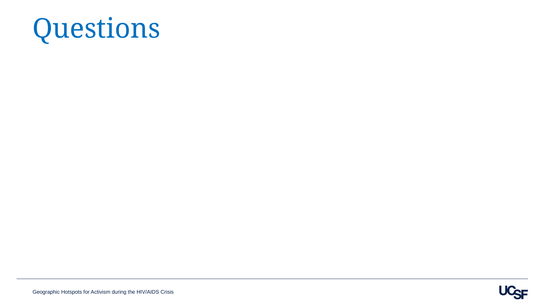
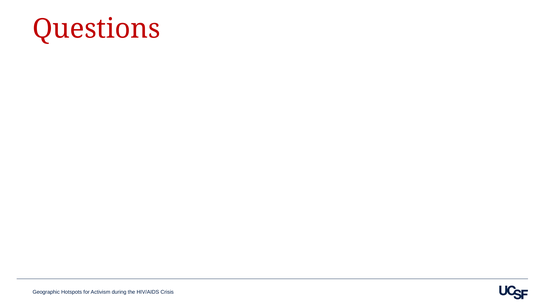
Questions colour: blue -> red
